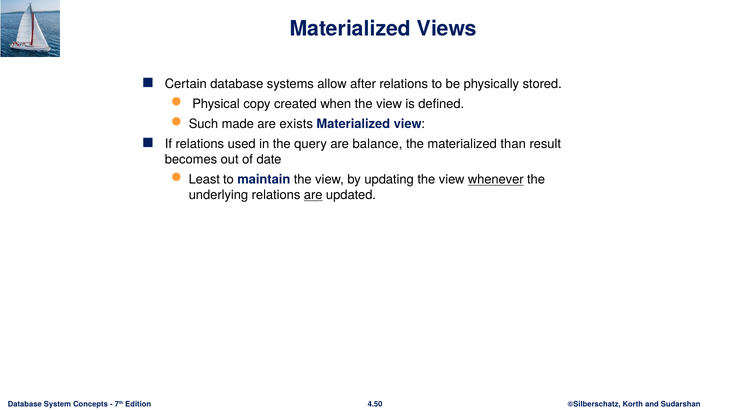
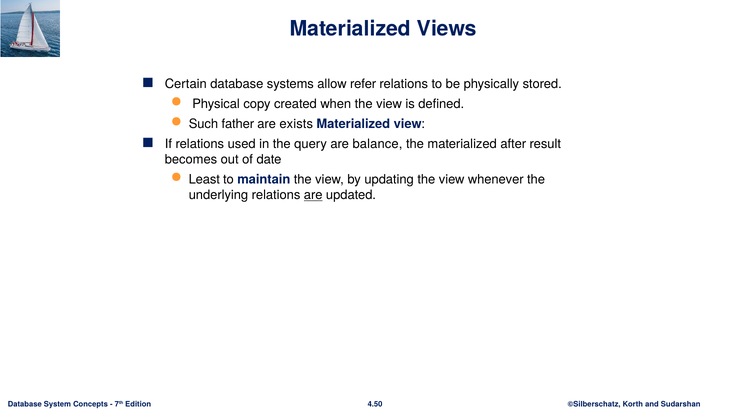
after: after -> refer
made: made -> father
than: than -> after
whenever underline: present -> none
